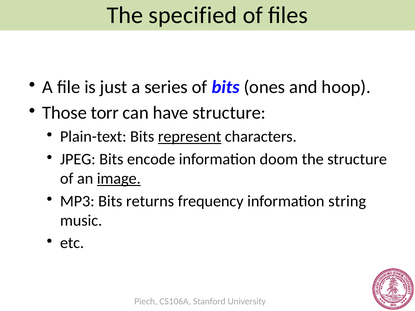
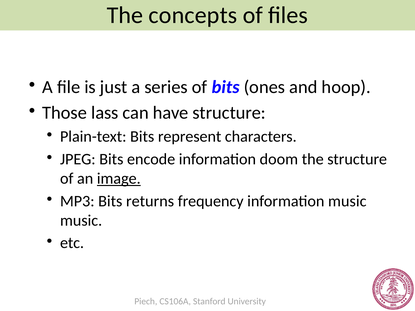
specified: specified -> concepts
torr: torr -> lass
represent underline: present -> none
information string: string -> music
